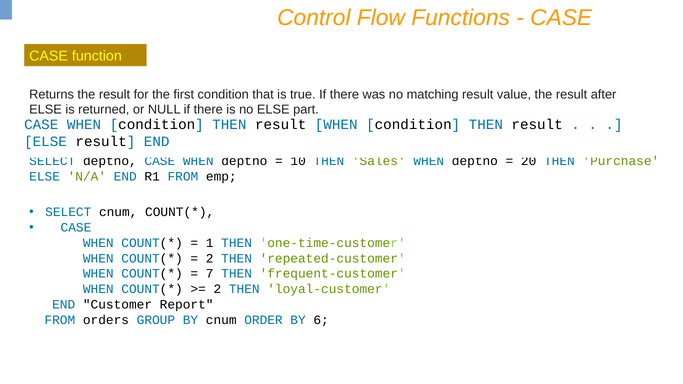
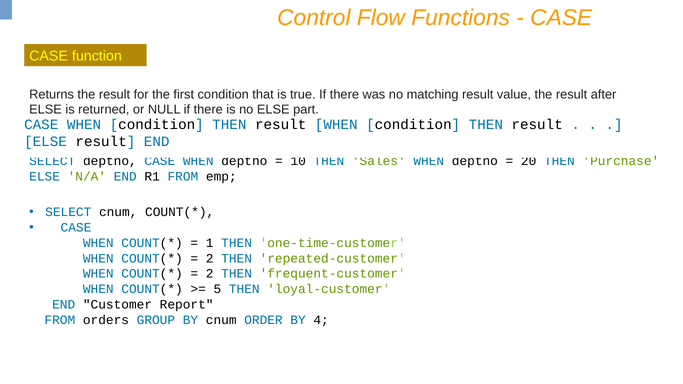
7 at (210, 274): 7 -> 2
2 at (217, 289): 2 -> 5
6: 6 -> 4
